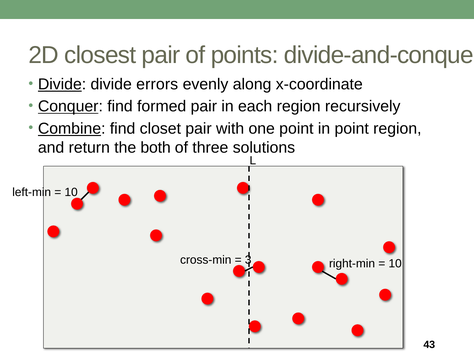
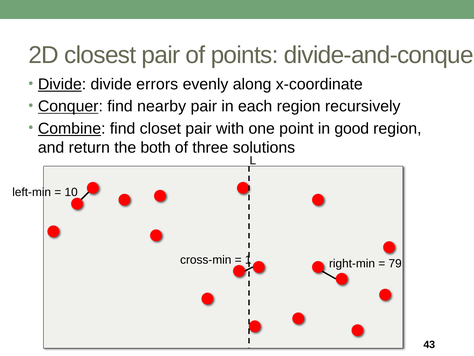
formed: formed -> nearby
in point: point -> good
3: 3 -> 1
10 at (395, 263): 10 -> 79
